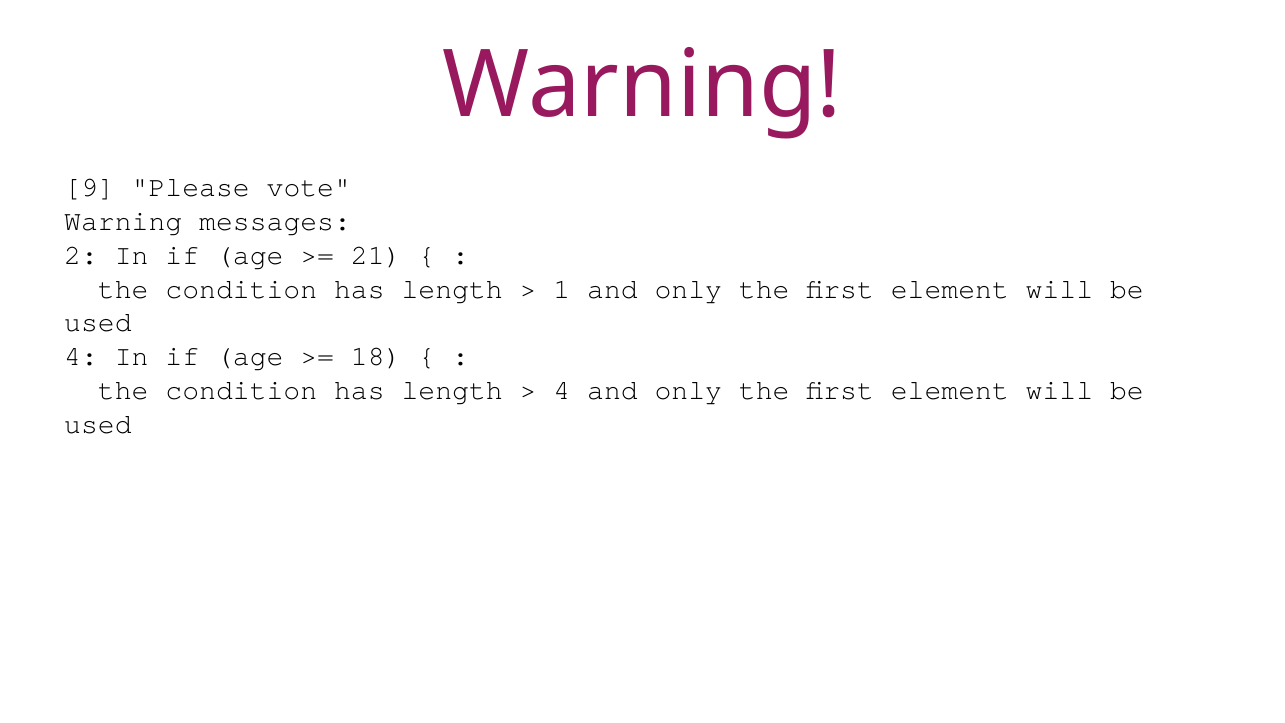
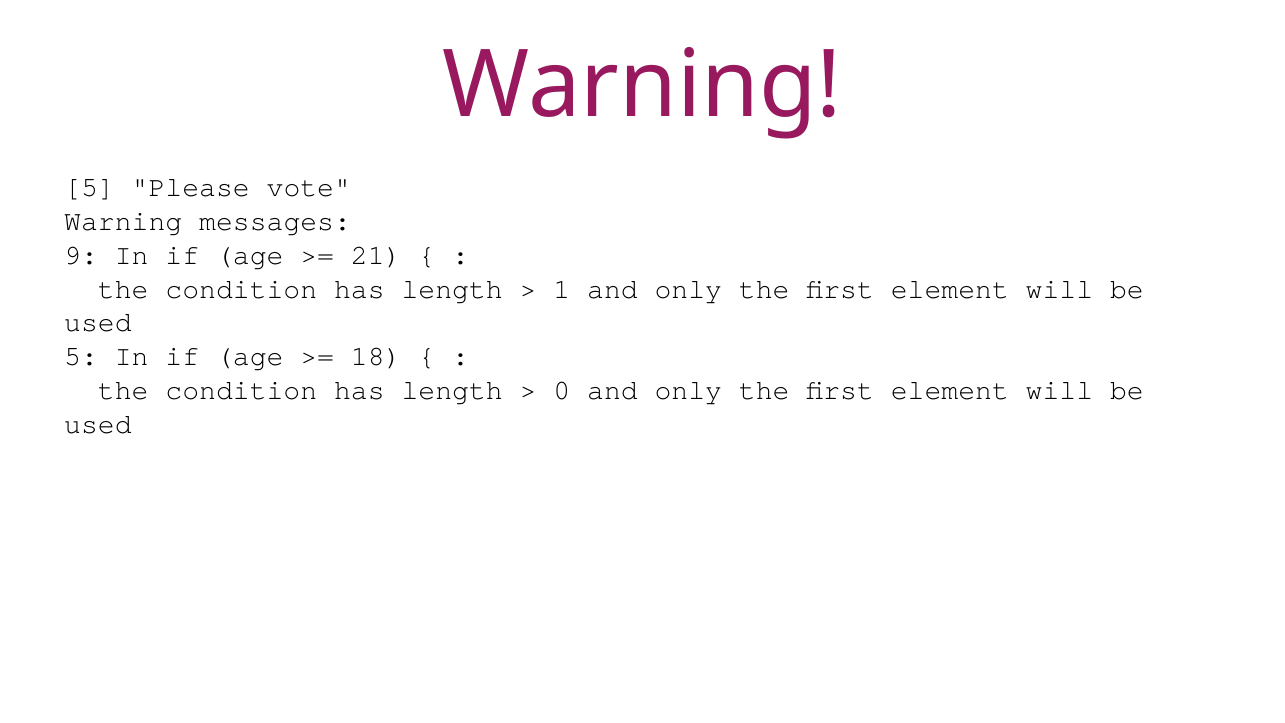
9 at (90, 188): 9 -> 5
2: 2 -> 9
4 at (81, 356): 4 -> 5
4 at (562, 390): 4 -> 0
